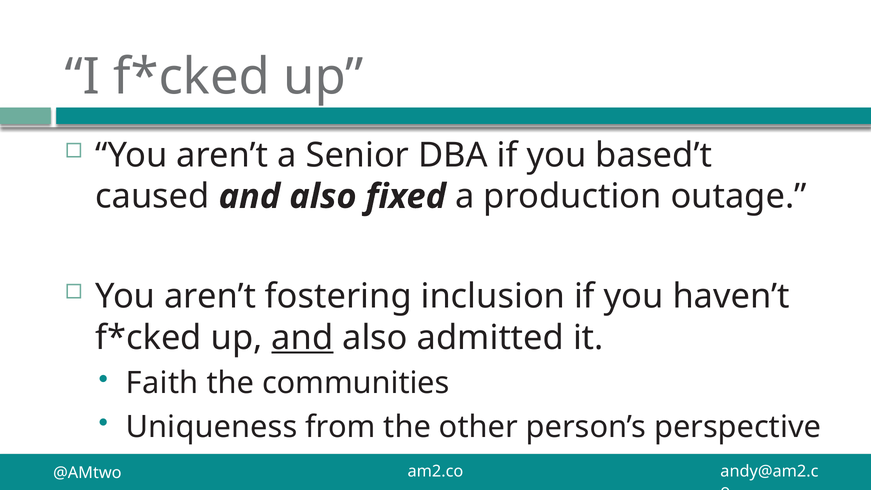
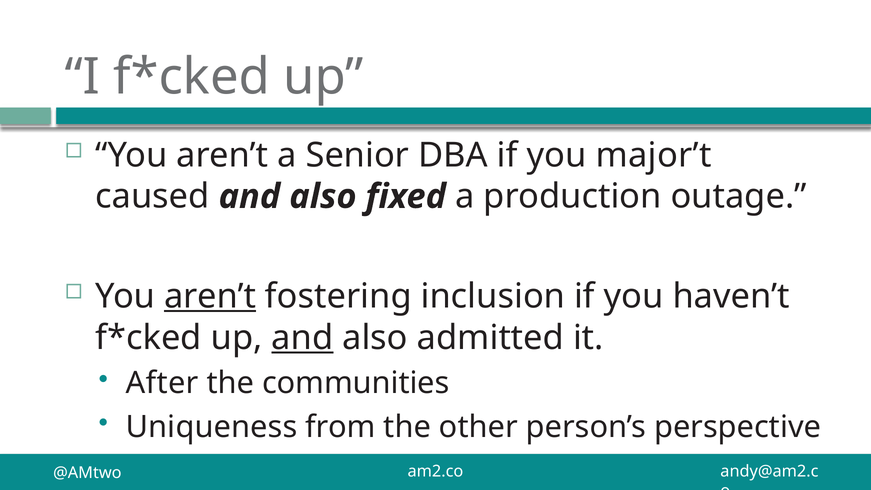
based’t: based’t -> major’t
aren’t at (210, 296) underline: none -> present
Faith: Faith -> After
